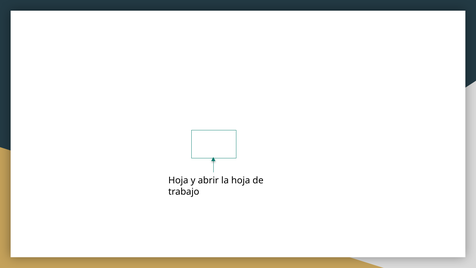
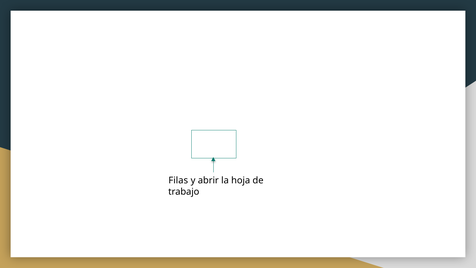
Hoja at (178, 180): Hoja -> Filas
